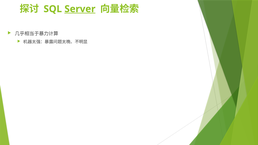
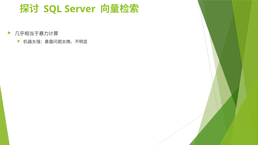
Server underline: present -> none
